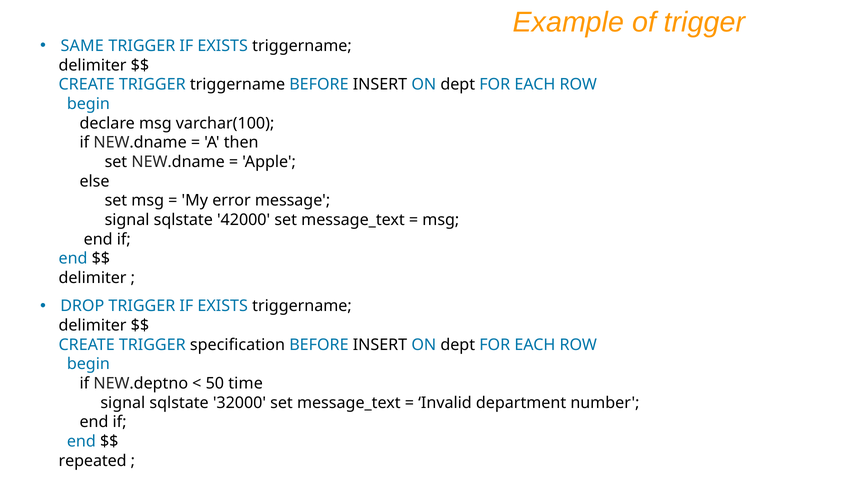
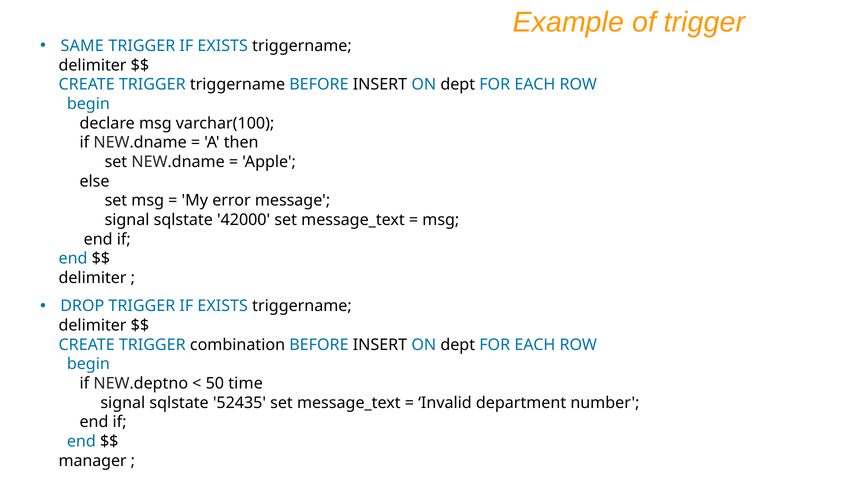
specification: specification -> combination
32000: 32000 -> 52435
repeated: repeated -> manager
